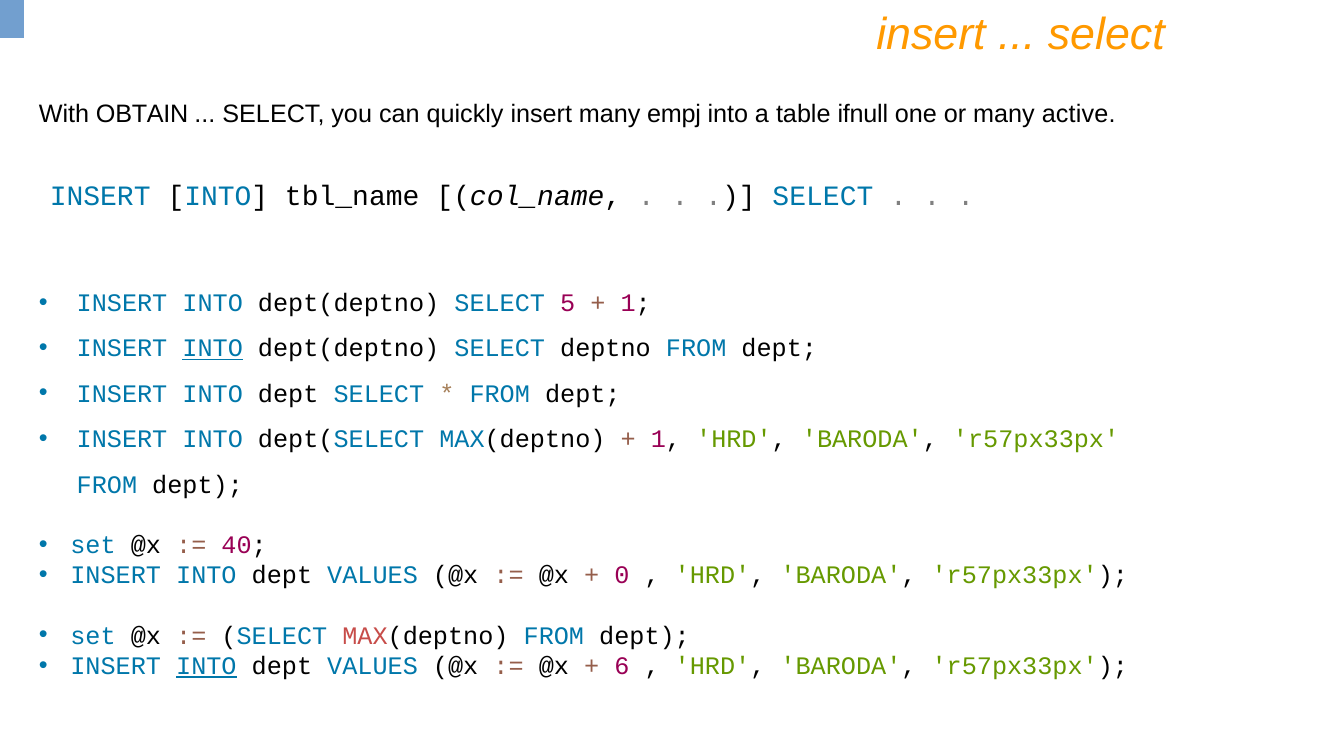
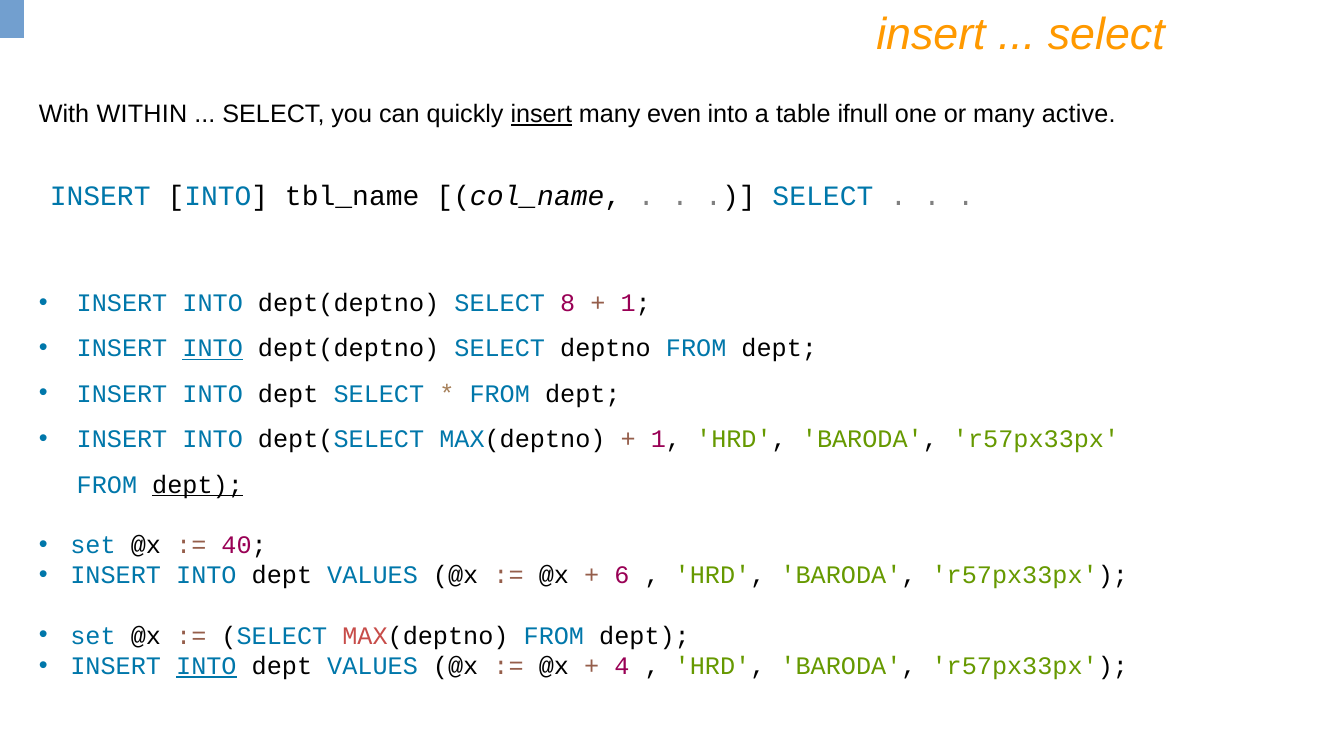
OBTAIN: OBTAIN -> WITHIN
insert at (541, 114) underline: none -> present
empj: empj -> even
5: 5 -> 8
dept at (198, 484) underline: none -> present
0: 0 -> 6
6: 6 -> 4
